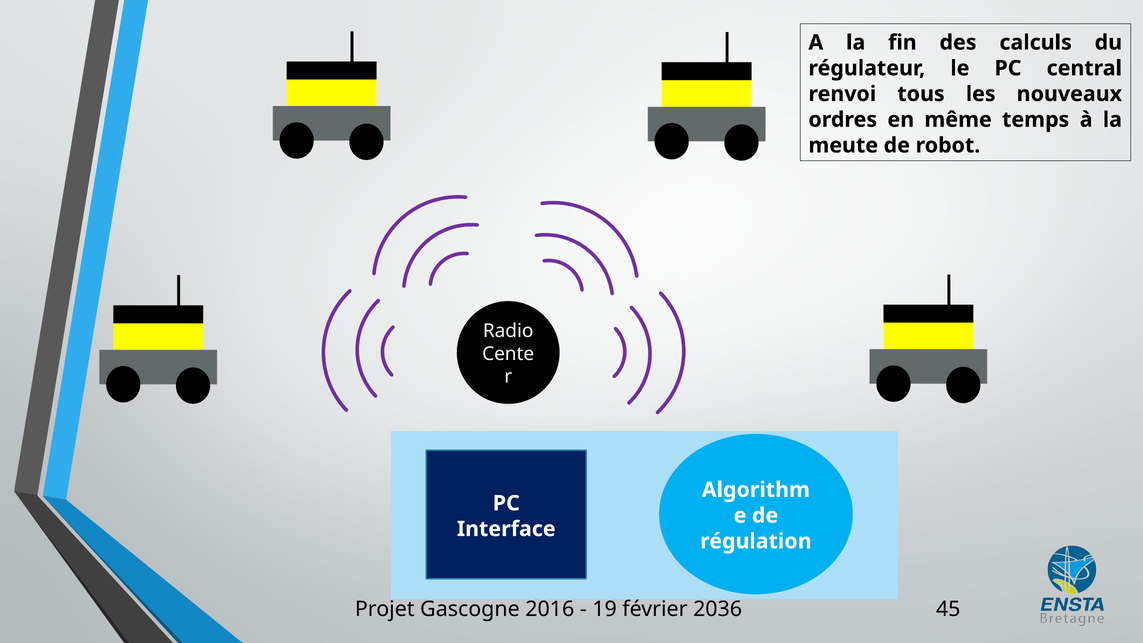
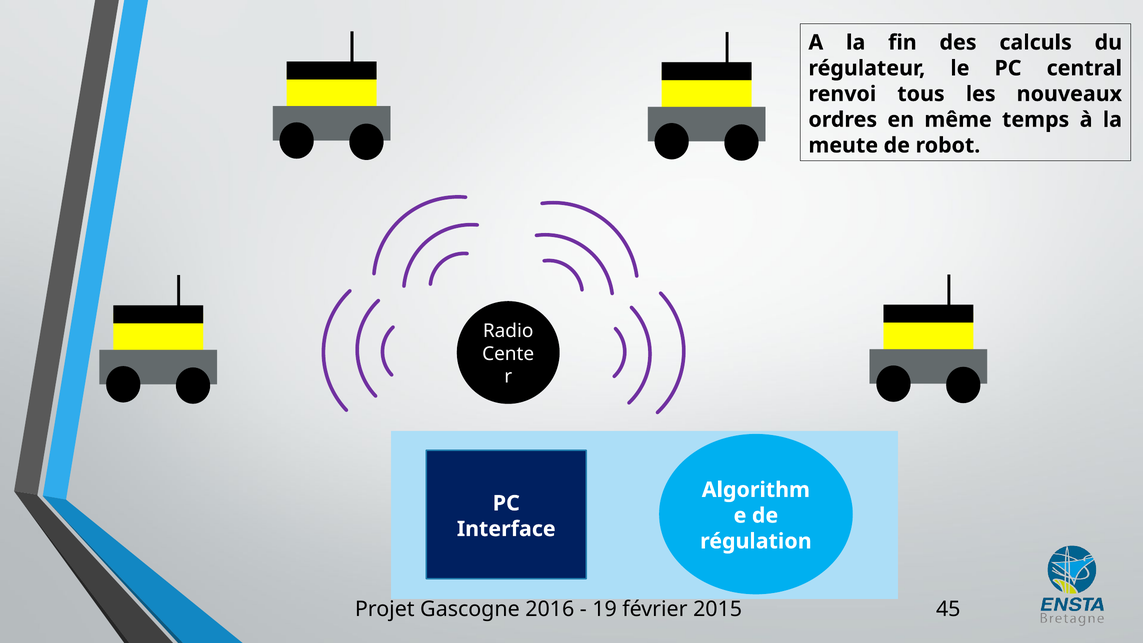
2036: 2036 -> 2015
